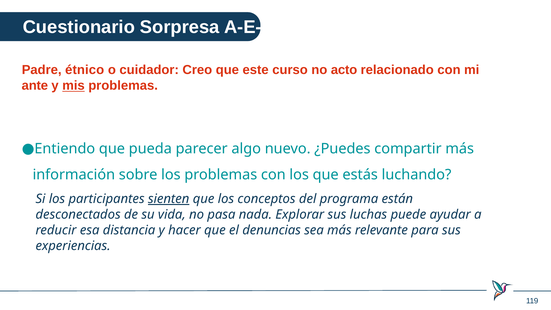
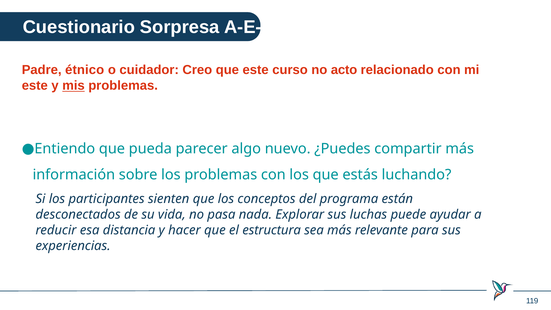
ante at (35, 86): ante -> este
sienten underline: present -> none
denuncias: denuncias -> estructura
